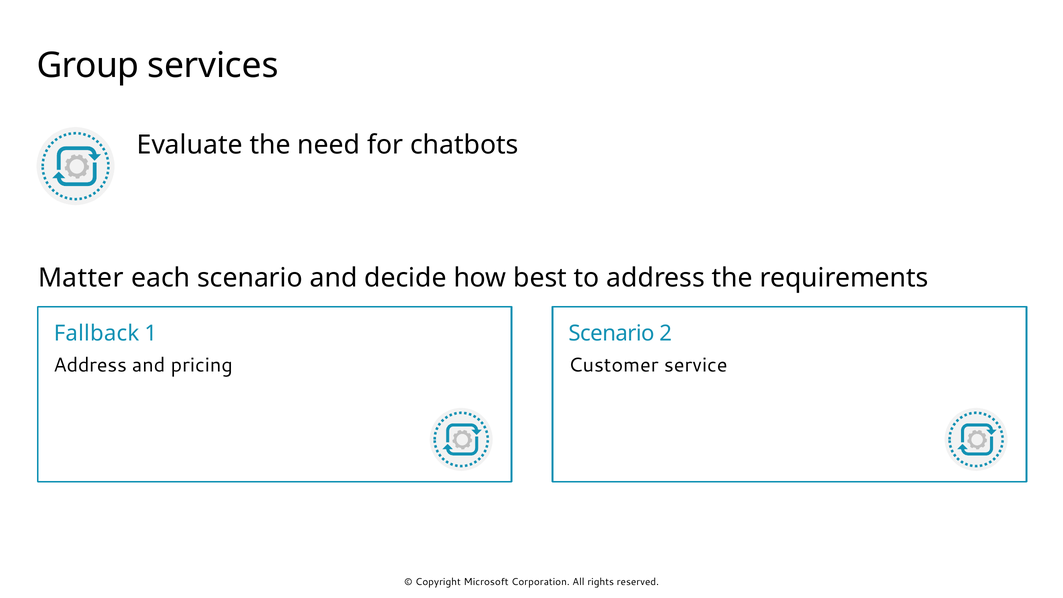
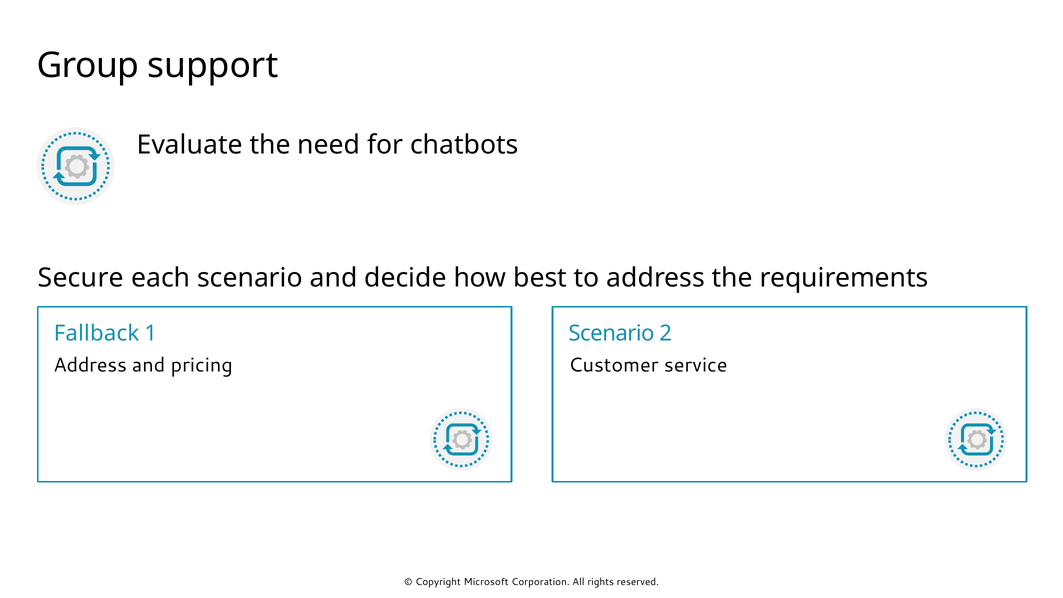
services: services -> support
Matter: Matter -> Secure
